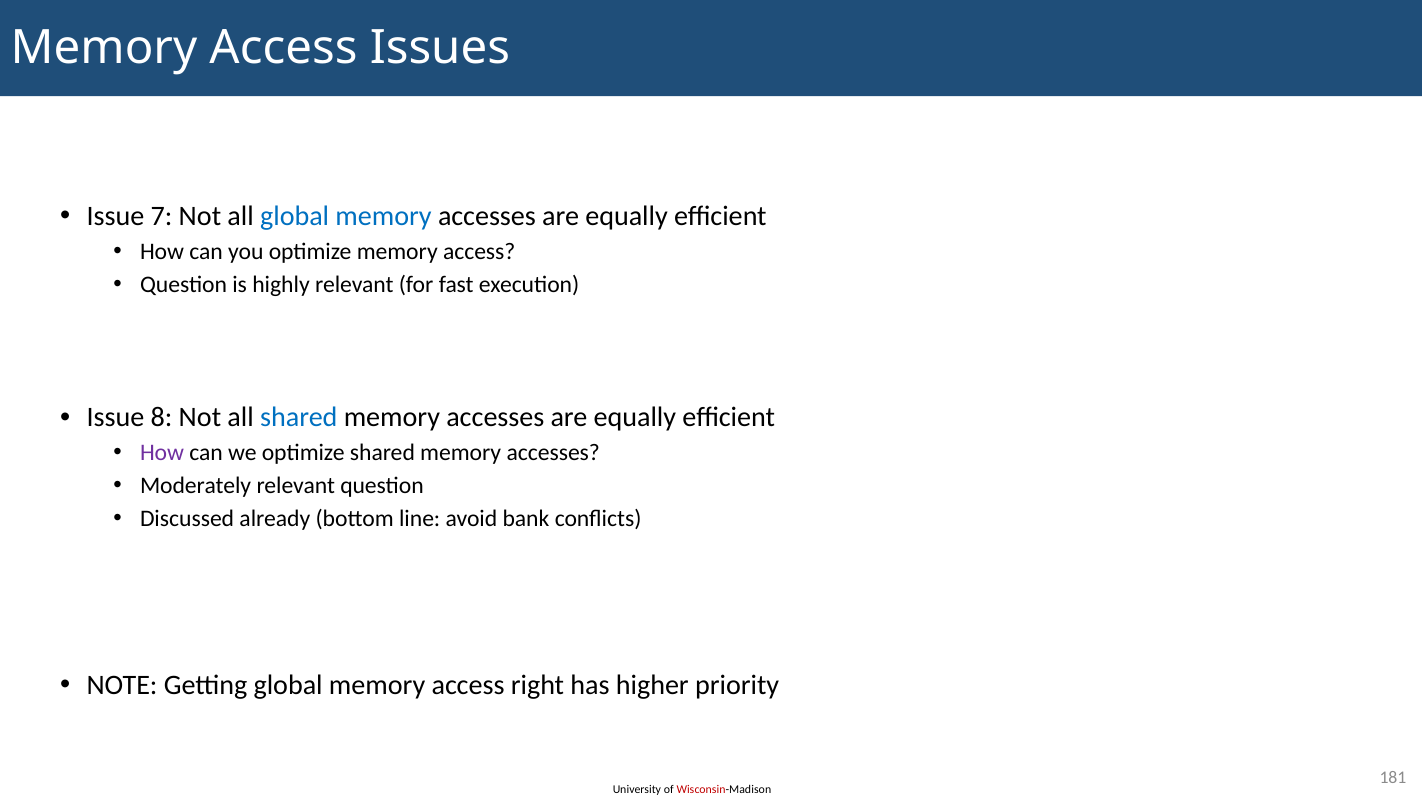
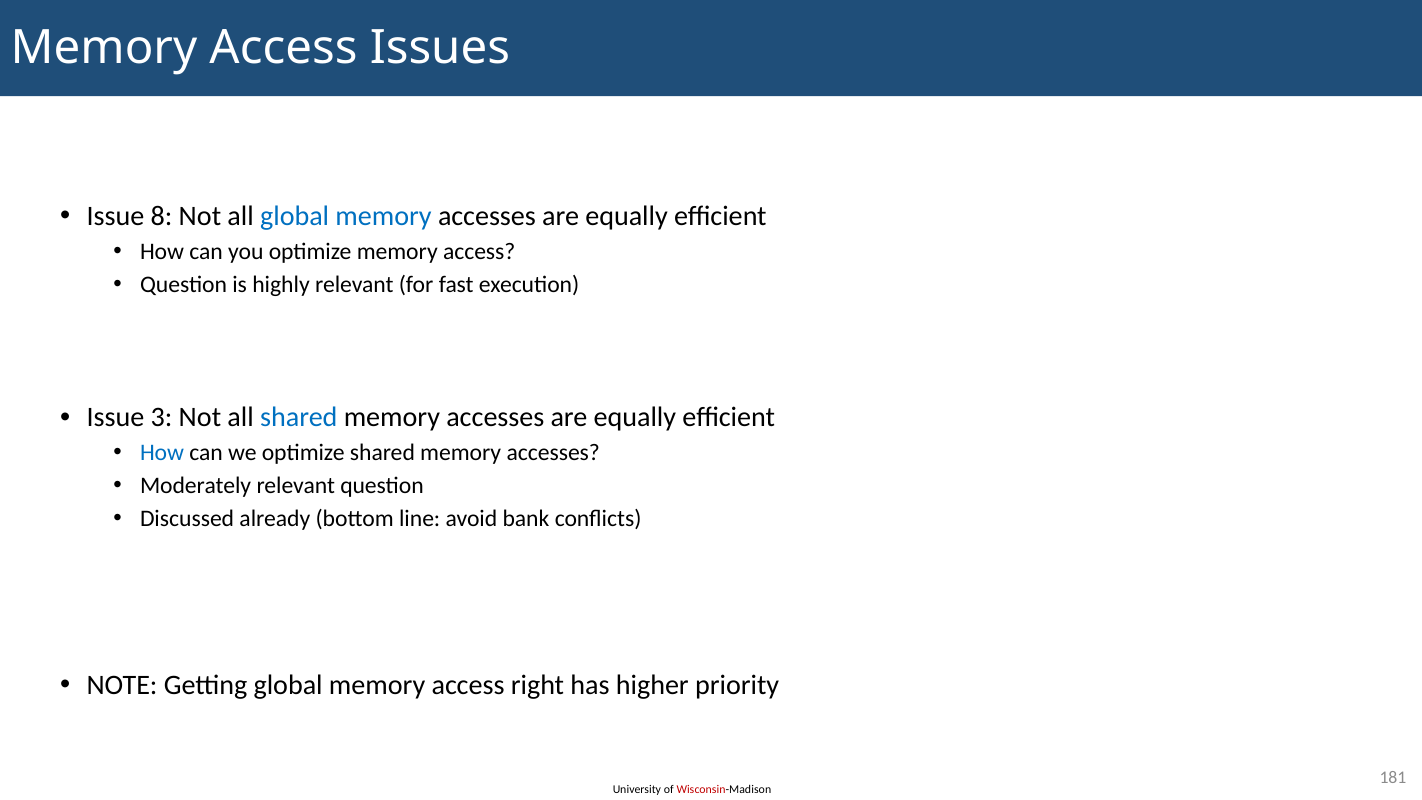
7: 7 -> 8
8: 8 -> 3
How at (162, 453) colour: purple -> blue
